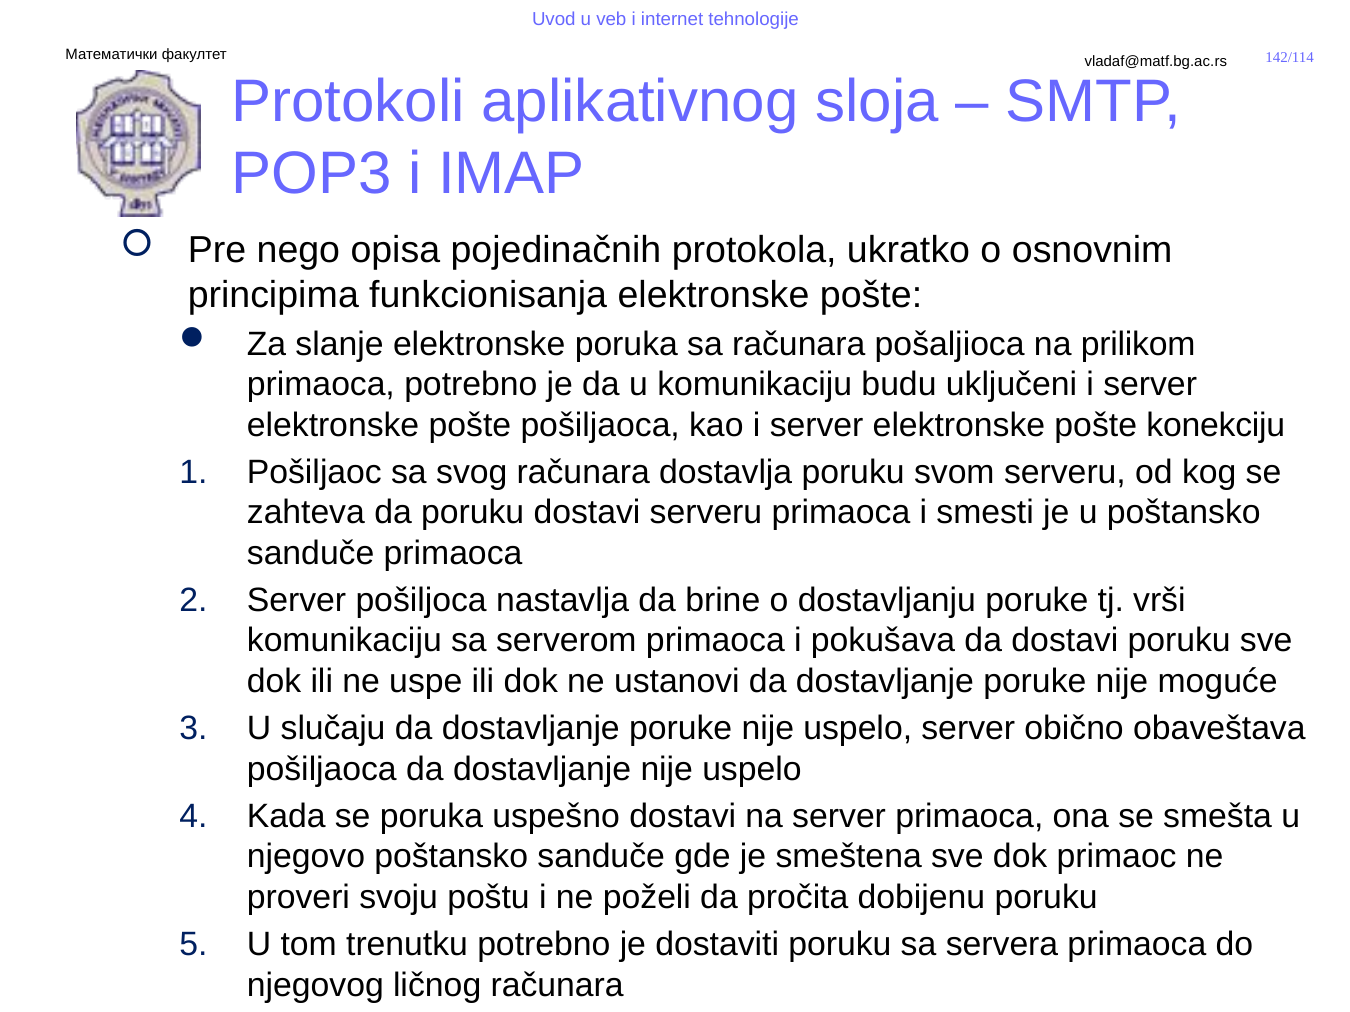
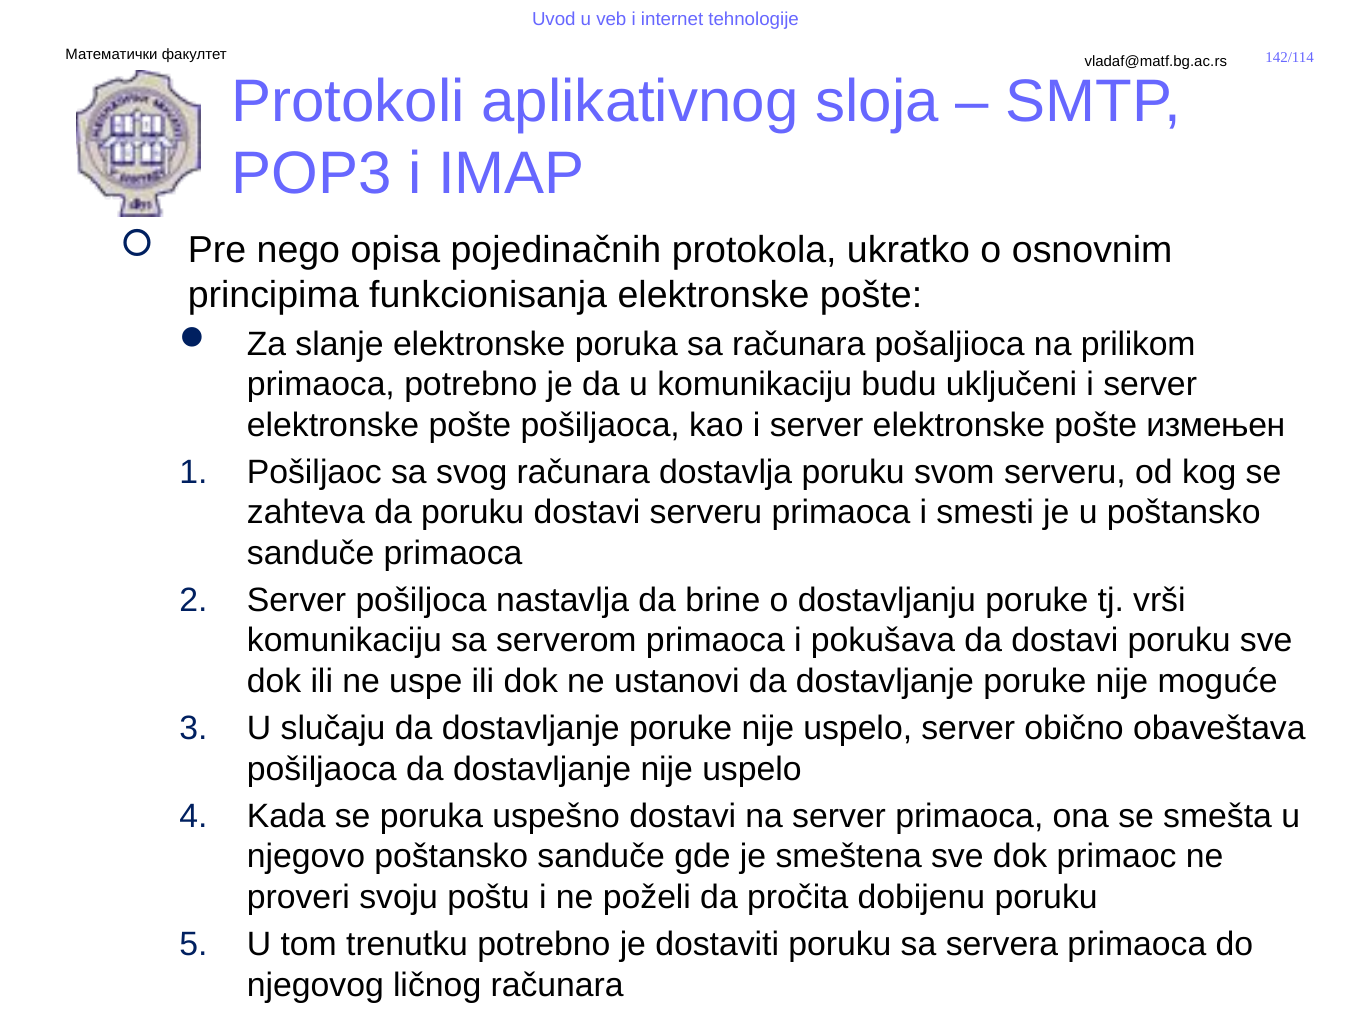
konekciju: konekciju -> измењен
